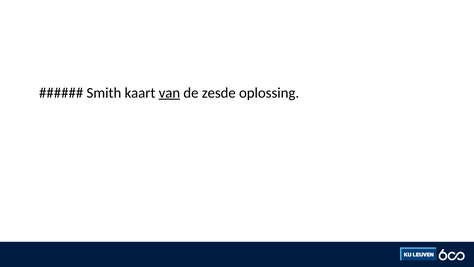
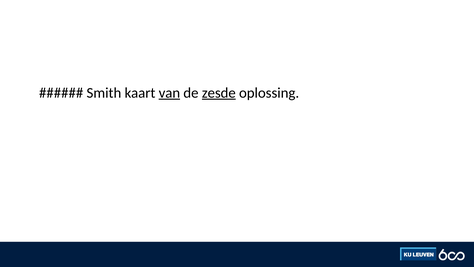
zesde underline: none -> present
